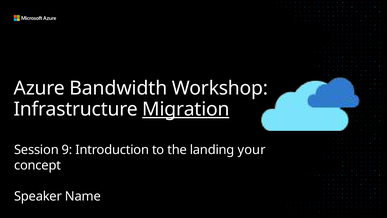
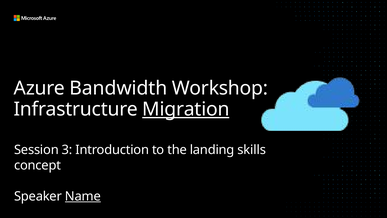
9: 9 -> 3
your: your -> skills
Name underline: none -> present
